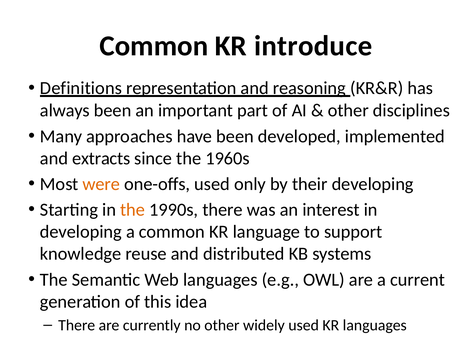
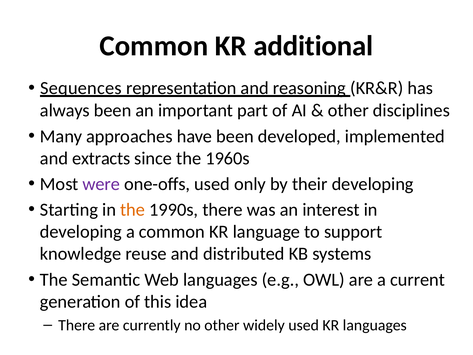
introduce: introduce -> additional
Definitions: Definitions -> Sequences
were colour: orange -> purple
